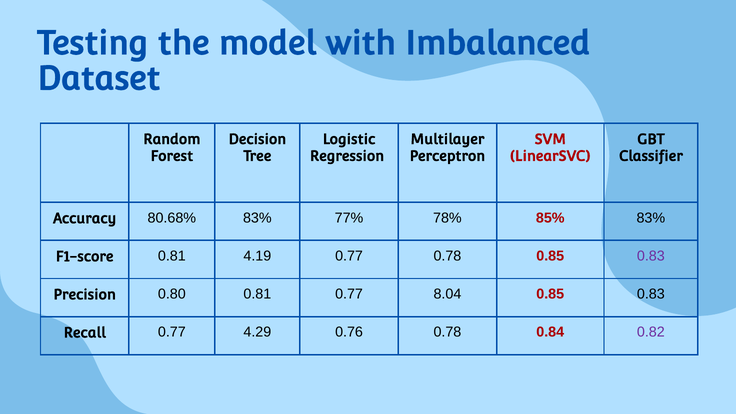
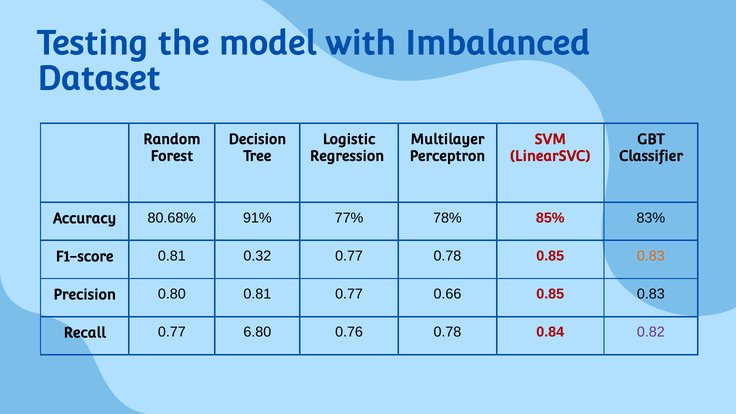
80.68% 83%: 83% -> 91%
4.19: 4.19 -> 0.32
0.83 at (651, 256) colour: purple -> orange
8.04: 8.04 -> 0.66
4.29: 4.29 -> 6.80
